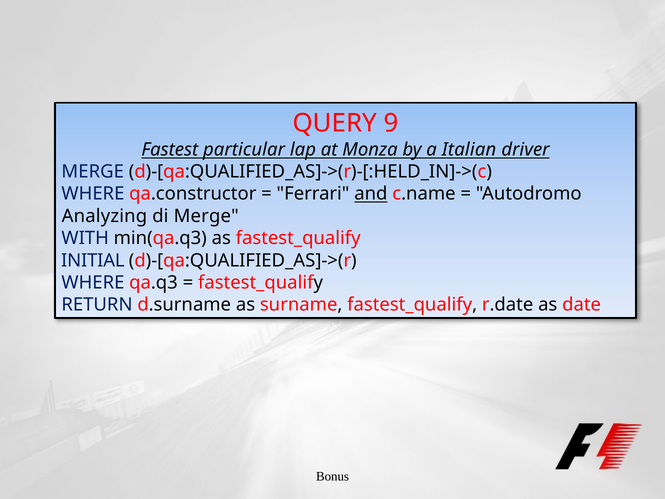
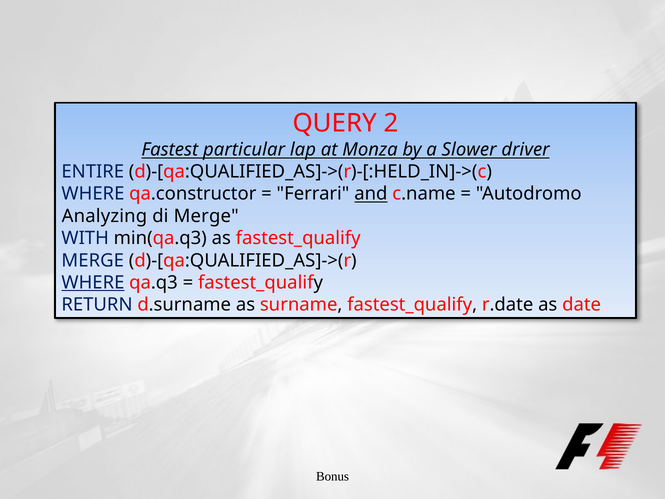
9: 9 -> 2
Italian: Italian -> Slower
MERGE at (93, 172): MERGE -> ENTIRE
INITIAL at (93, 260): INITIAL -> MERGE
WHERE at (93, 282) underline: none -> present
